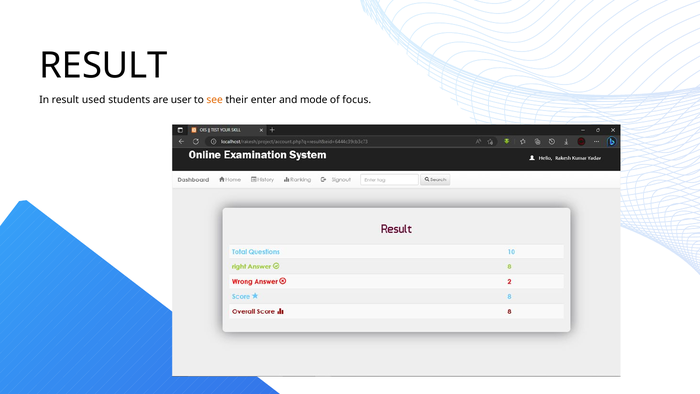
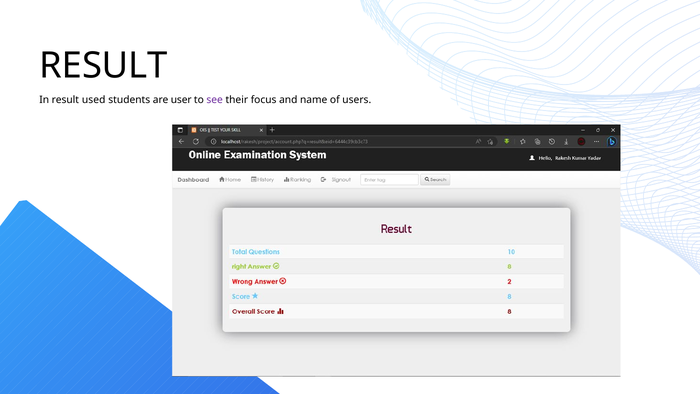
see colour: orange -> purple
enter: enter -> focus
mode: mode -> name
focus: focus -> users
